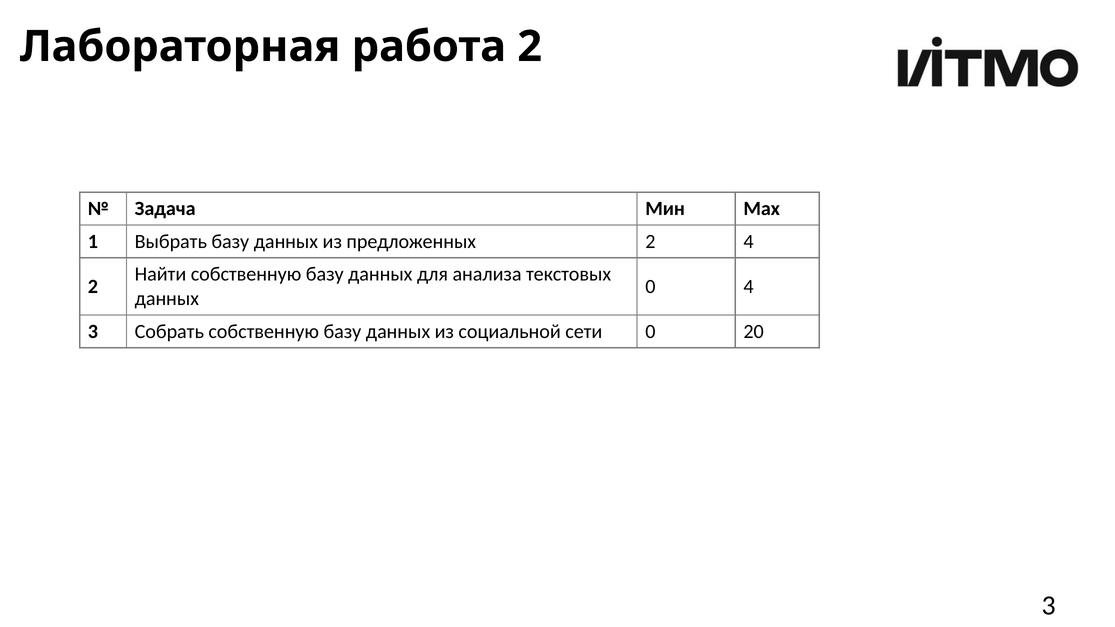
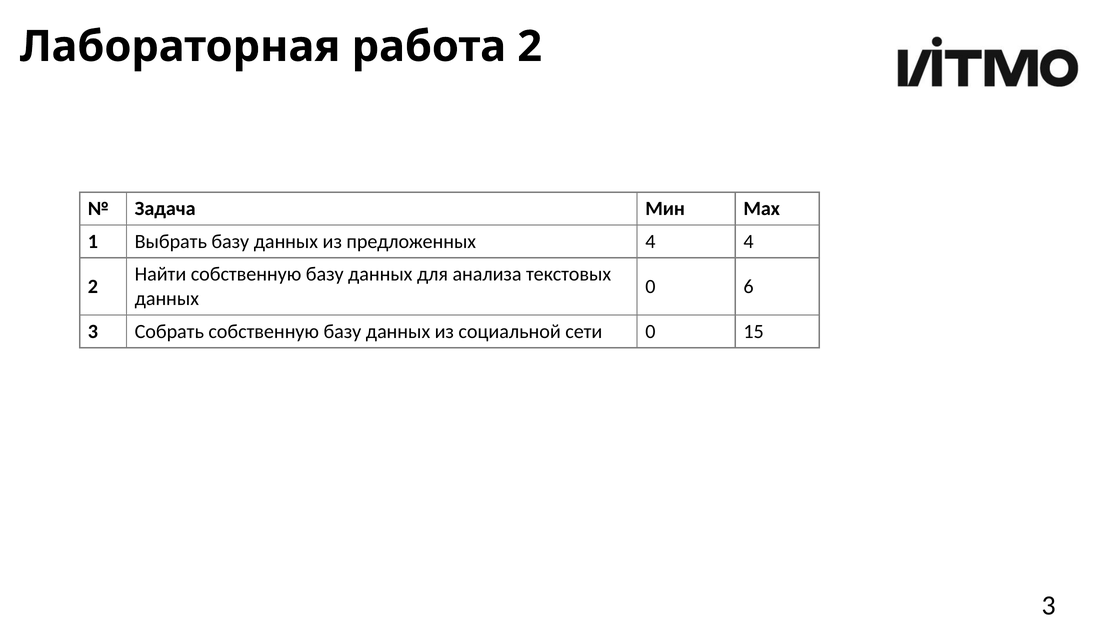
предложенных 2: 2 -> 4
0 4: 4 -> 6
20: 20 -> 15
